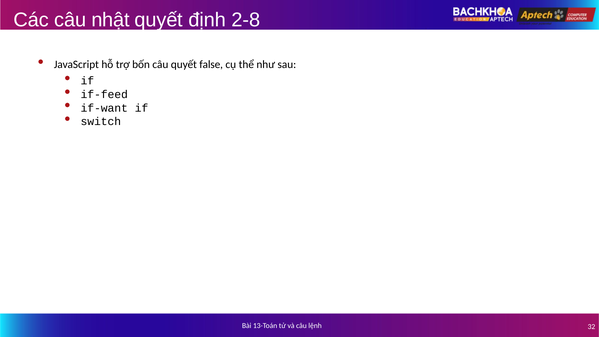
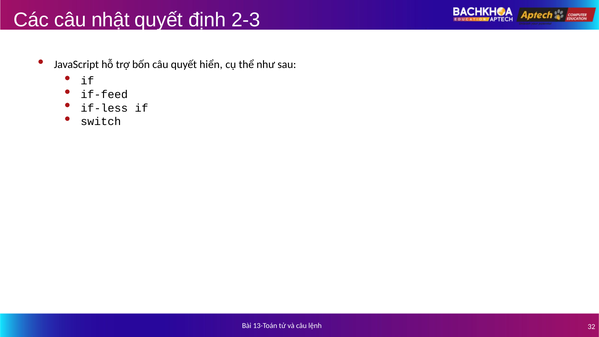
2-8: 2-8 -> 2-3
false: false -> hiển
if-want: if-want -> if-less
